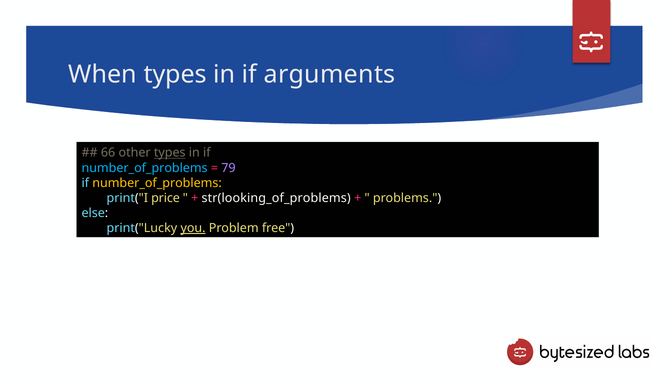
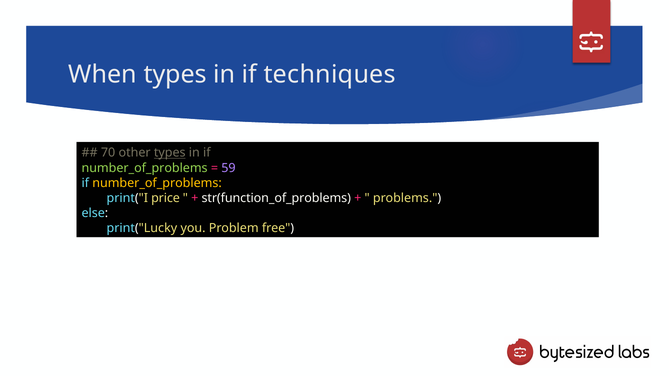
arguments: arguments -> techniques
66: 66 -> 70
number_of_problems at (145, 168) colour: light blue -> light green
79: 79 -> 59
str(looking_of_problems: str(looking_of_problems -> str(function_of_problems
you underline: present -> none
